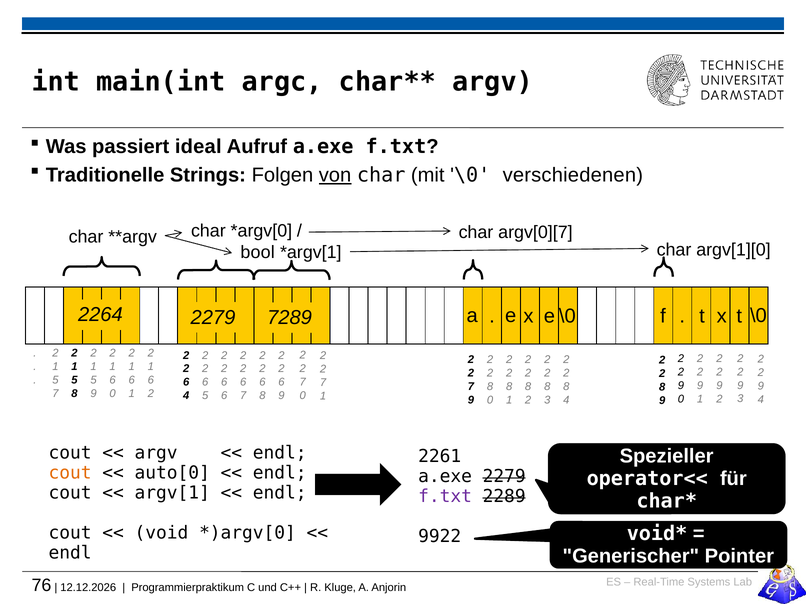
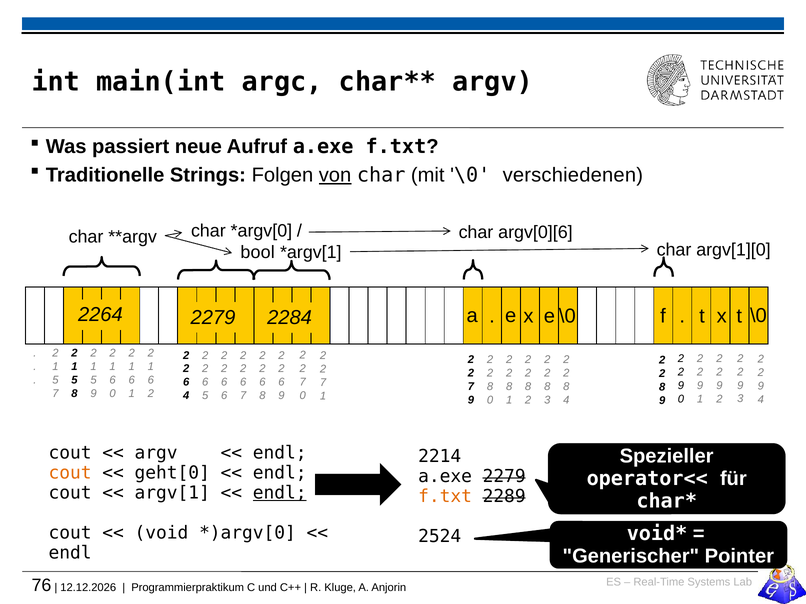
ideal: ideal -> neue
argv[0][7: argv[0][7 -> argv[0][6
7289: 7289 -> 2284
2261: 2261 -> 2214
auto[0: auto[0 -> geht[0
endl at (280, 493) underline: none -> present
f.txt at (445, 497) colour: purple -> orange
9922: 9922 -> 2524
